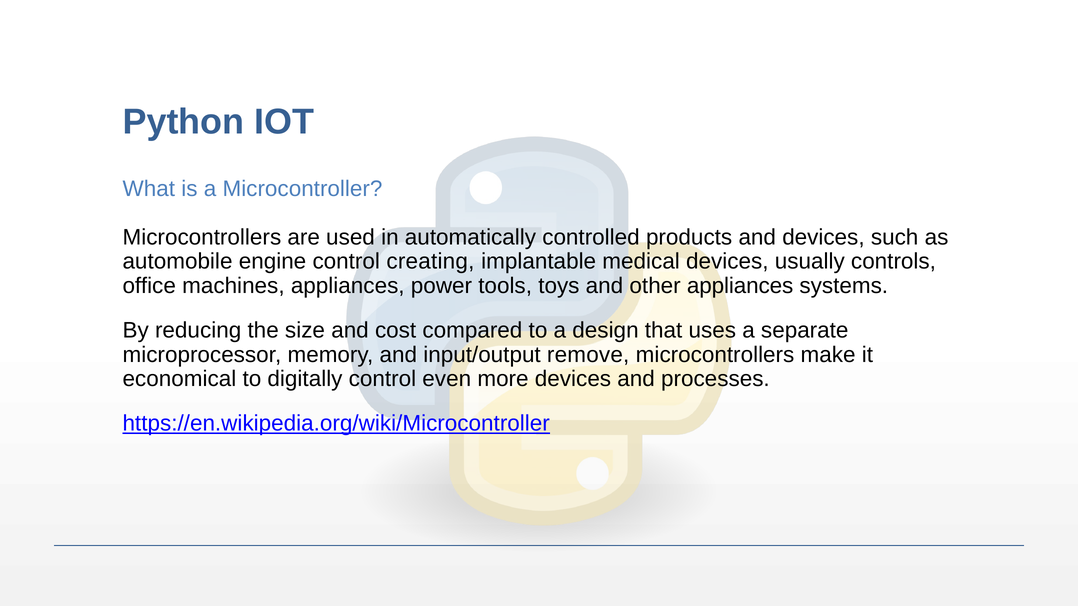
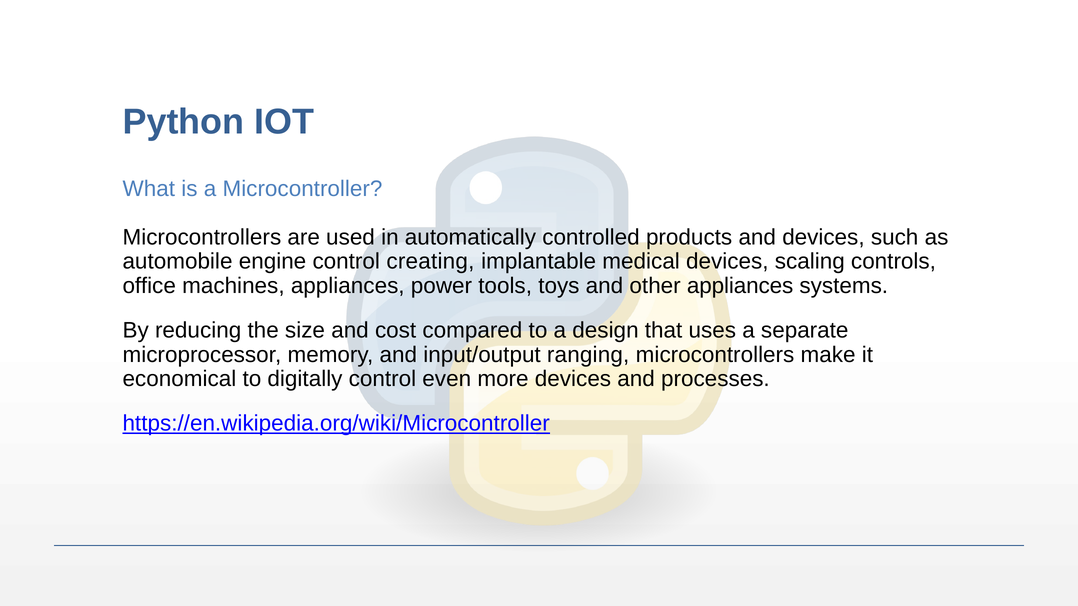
usually: usually -> scaling
remove: remove -> ranging
